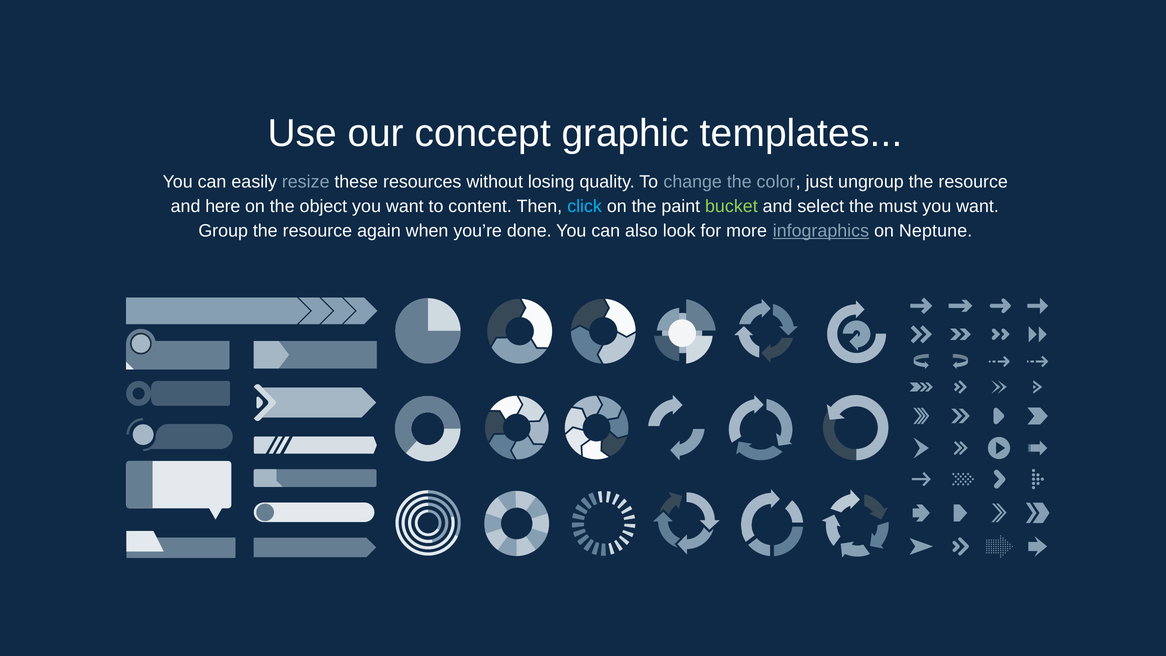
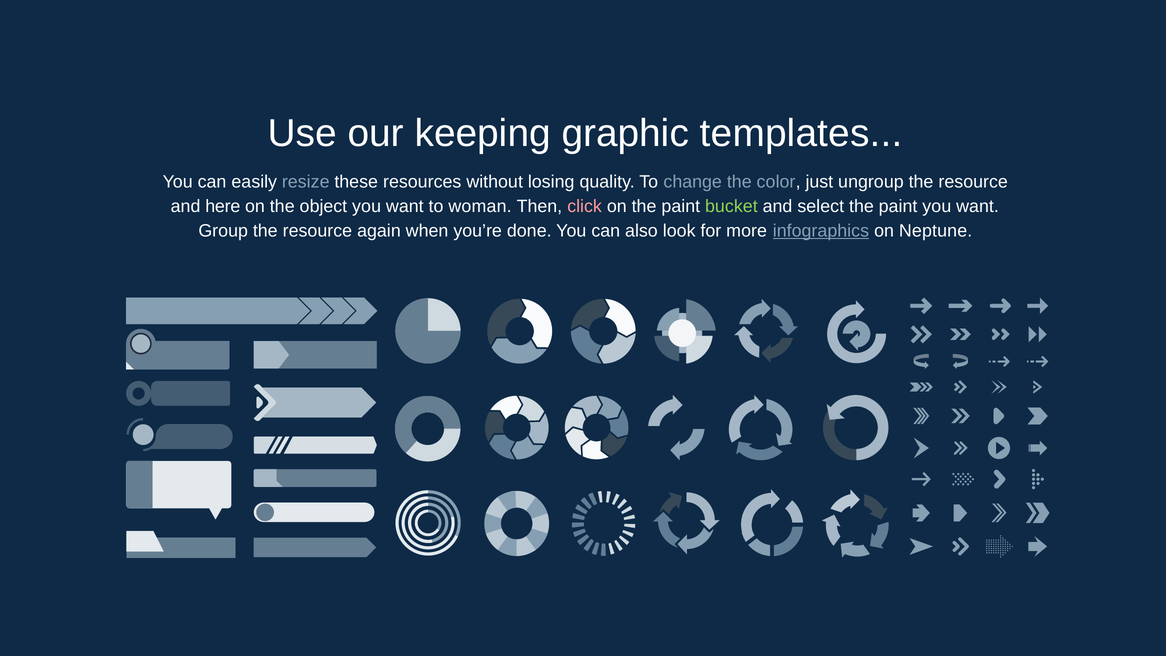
concept: concept -> keeping
content: content -> woman
click colour: light blue -> pink
select the must: must -> paint
